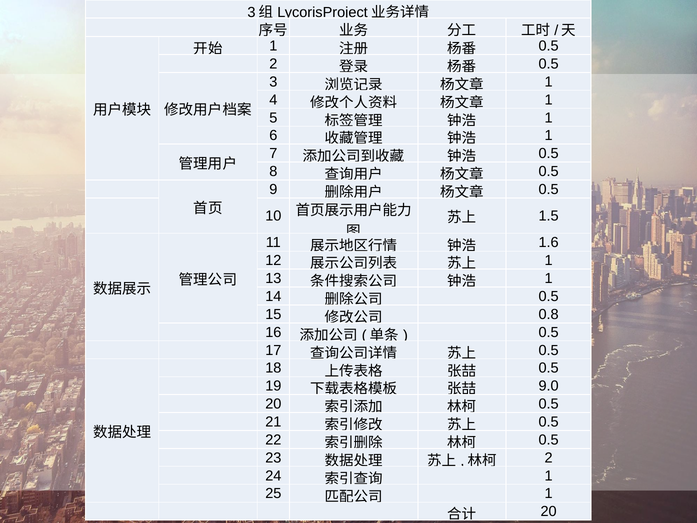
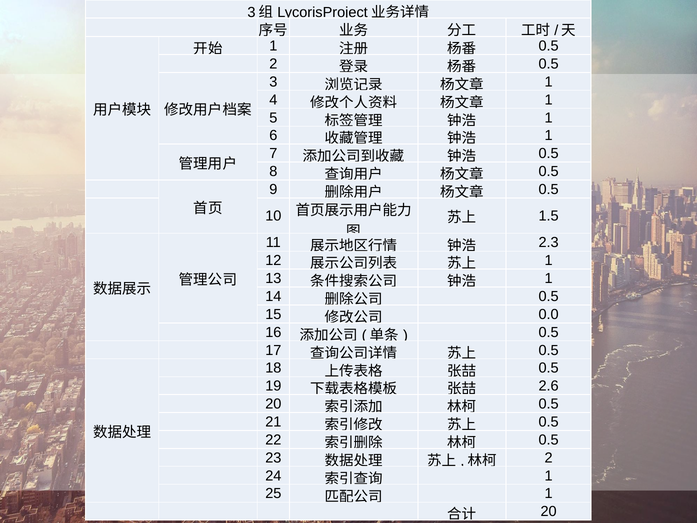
1.6: 1.6 -> 2.3
0.8: 0.8 -> 0.0
9.0: 9.0 -> 2.6
